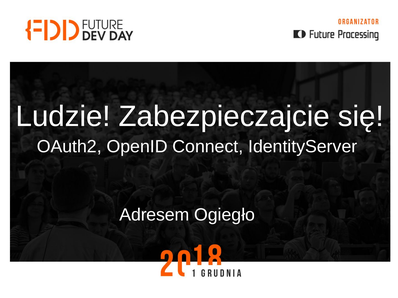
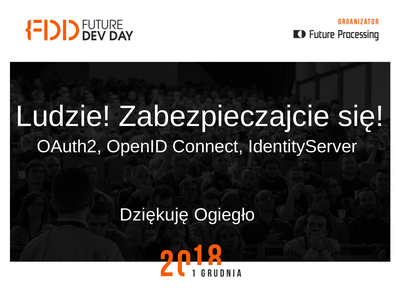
Adresem: Adresem -> Dziękuję
